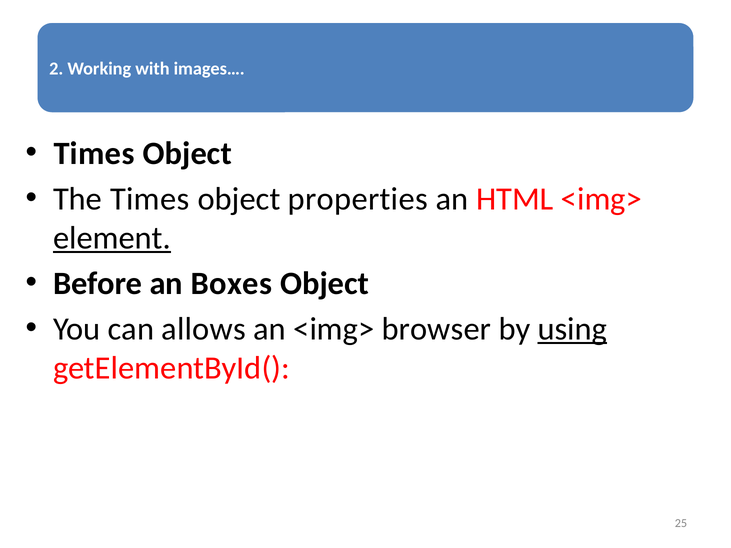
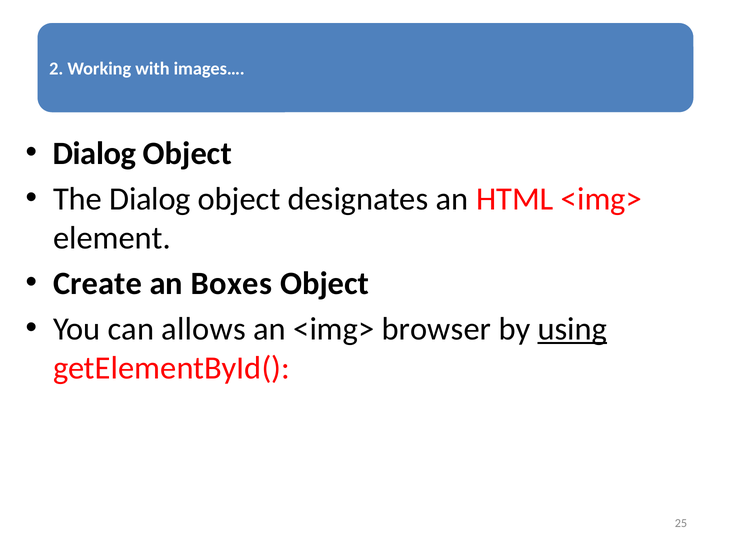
Times at (94, 153): Times -> Dialog
The Times: Times -> Dialog
properties: properties -> designates
element underline: present -> none
Before: Before -> Create
